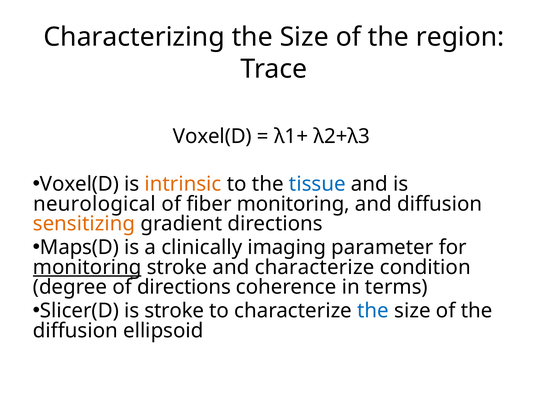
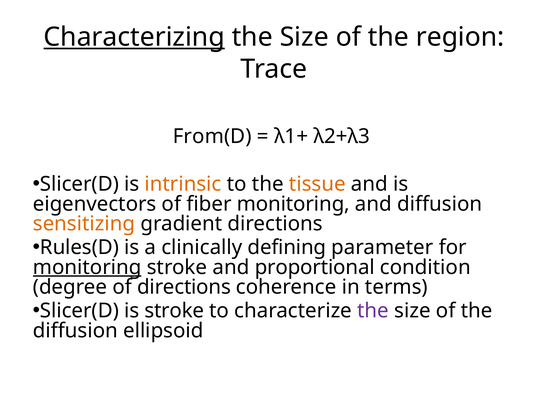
Characterizing underline: none -> present
Voxel(D at (212, 136): Voxel(D -> From(D
Voxel(D at (79, 184): Voxel(D -> Slicer(D
tissue colour: blue -> orange
neurological: neurological -> eigenvectors
Maps(D: Maps(D -> Rules(D
imaging: imaging -> defining
and characterize: characterize -> proportional
the at (373, 311) colour: blue -> purple
